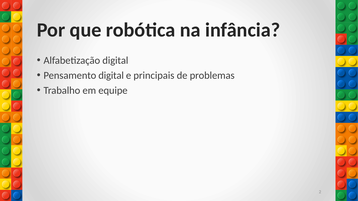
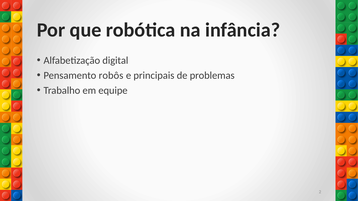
Pensamento digital: digital -> robôs
